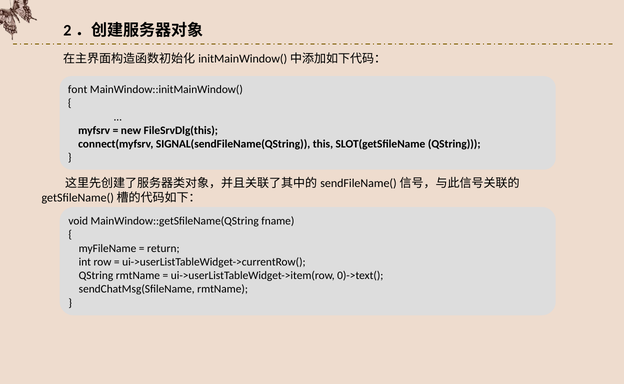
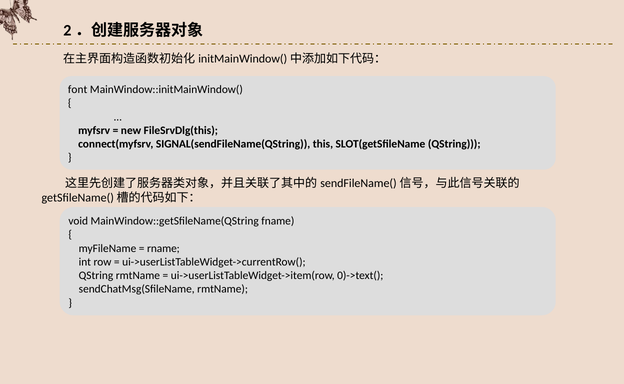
return: return -> rname
